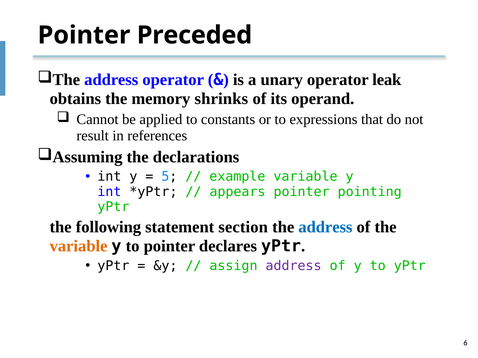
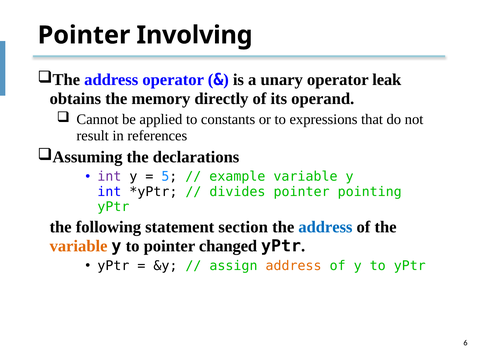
Preceded: Preceded -> Involving
shrinks: shrinks -> directly
int at (109, 177) colour: black -> purple
appears: appears -> divides
declares: declares -> changed
address at (294, 266) colour: purple -> orange
